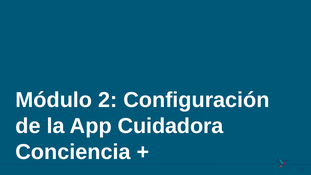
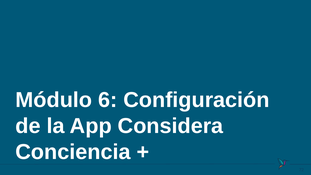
2: 2 -> 6
Cuidadora: Cuidadora -> Considera
